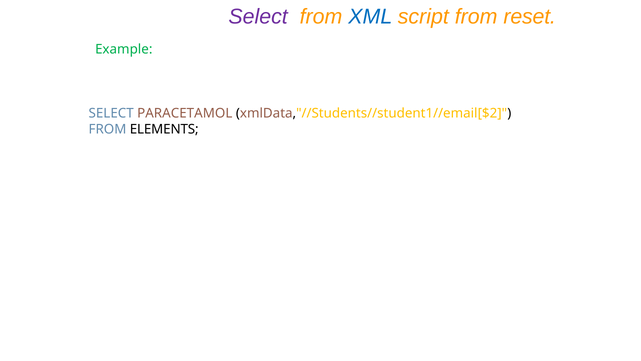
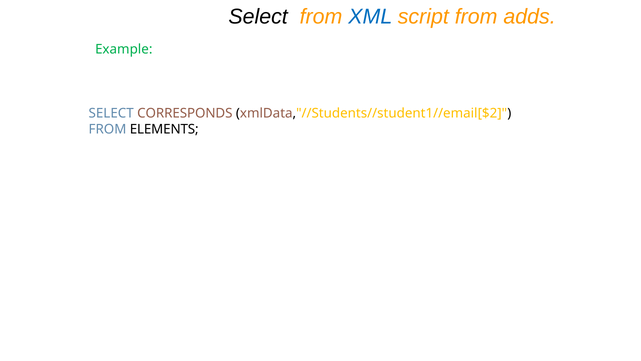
Select at (258, 17) colour: purple -> black
reset: reset -> adds
PARACETAMOL: PARACETAMOL -> CORRESPONDS
